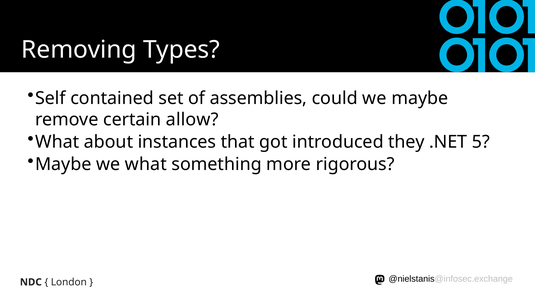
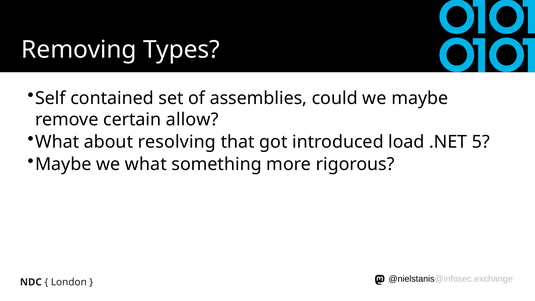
instances: instances -> resolving
they: they -> load
